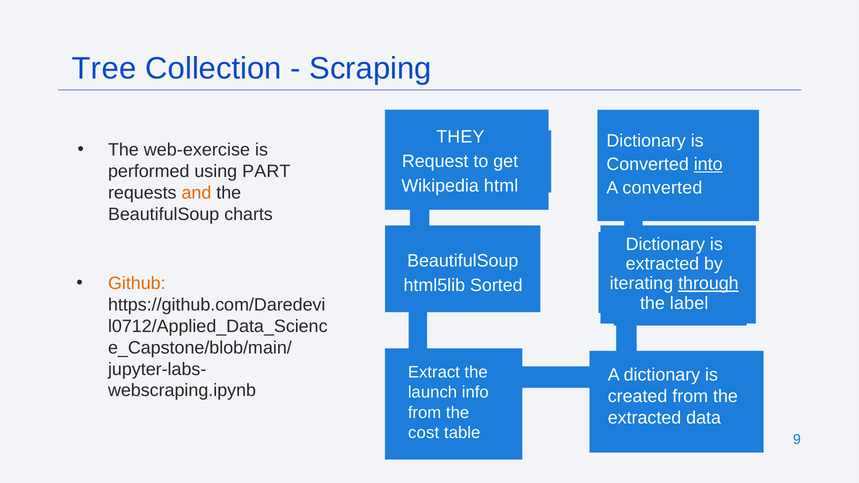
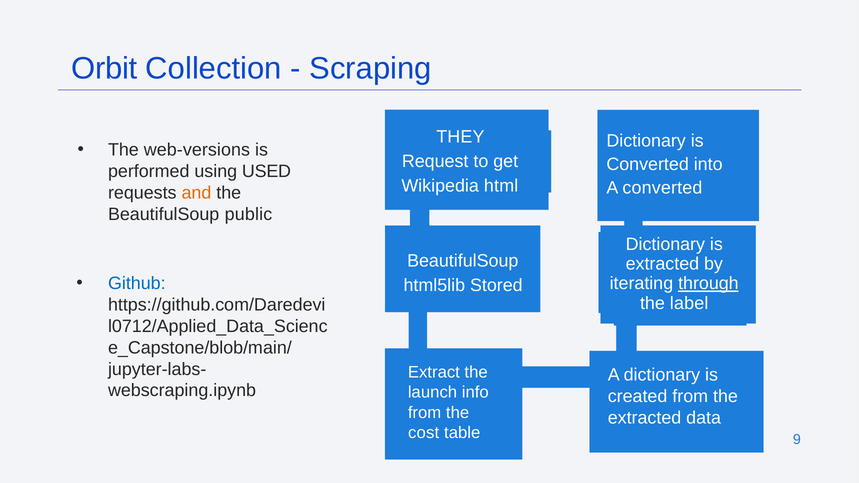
Tree: Tree -> Orbit
web-exercise: web-exercise -> web-versions
into underline: present -> none
PART: PART -> USED
charts: charts -> public
Github colour: orange -> blue
Sorted: Sorted -> Stored
